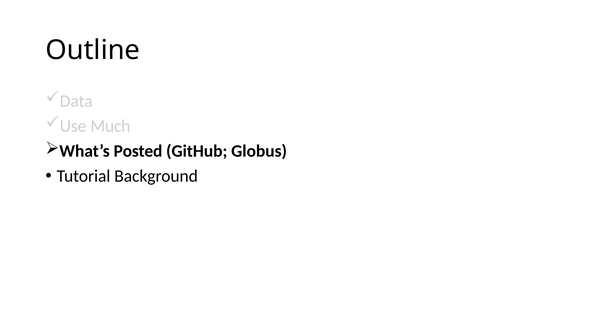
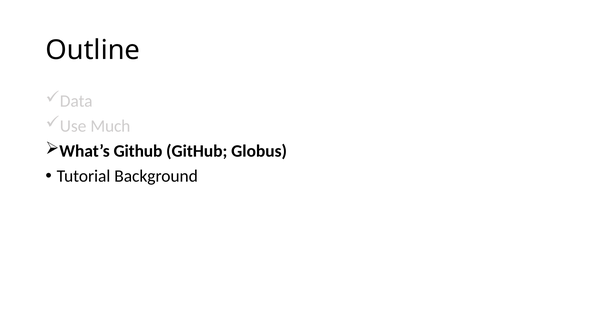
What’s Posted: Posted -> Github
